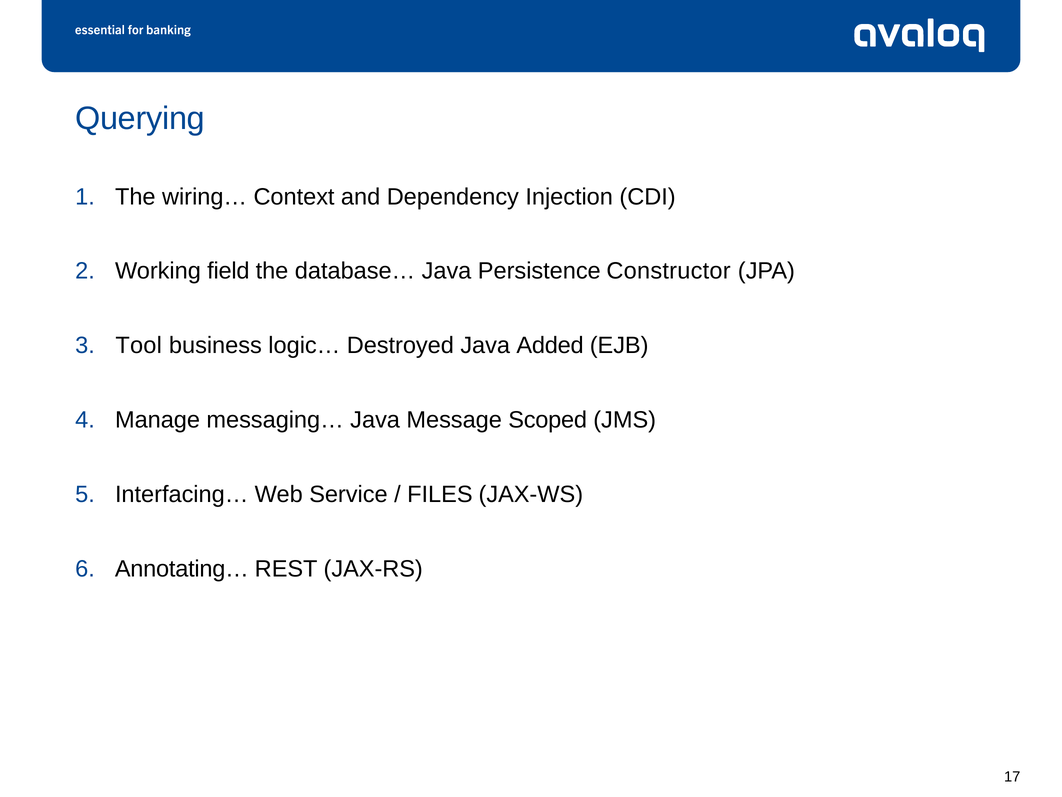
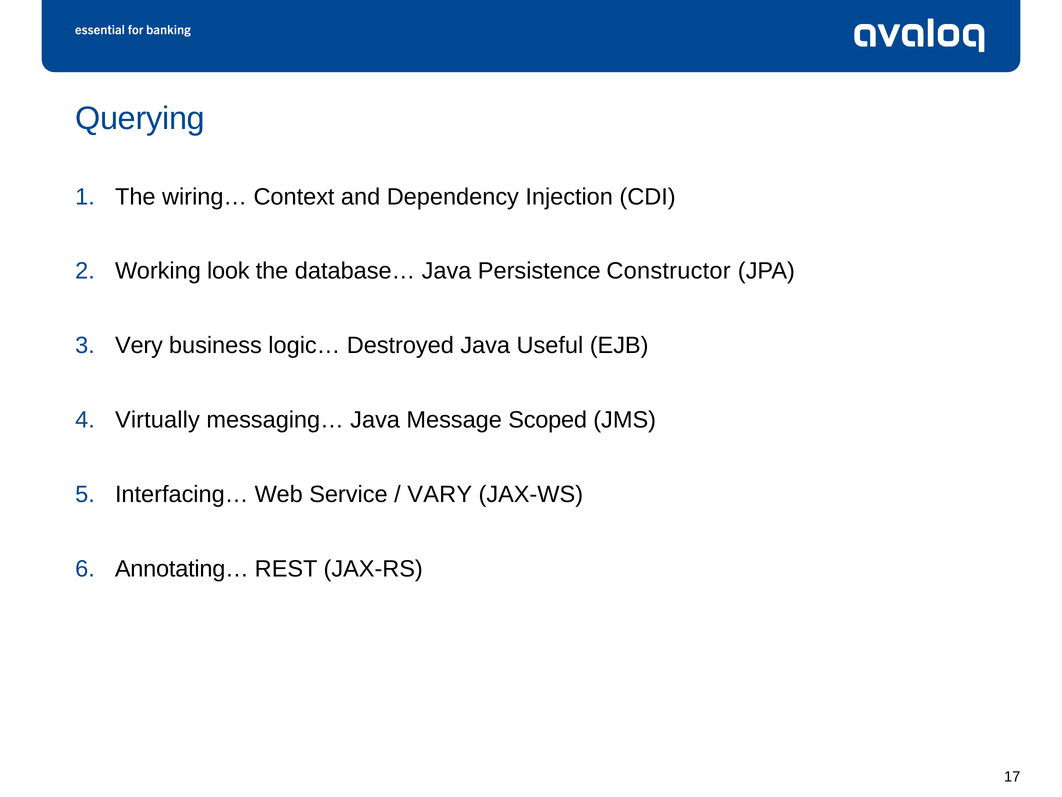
field: field -> look
Tool: Tool -> Very
Added: Added -> Useful
Manage: Manage -> Virtually
FILES: FILES -> VARY
